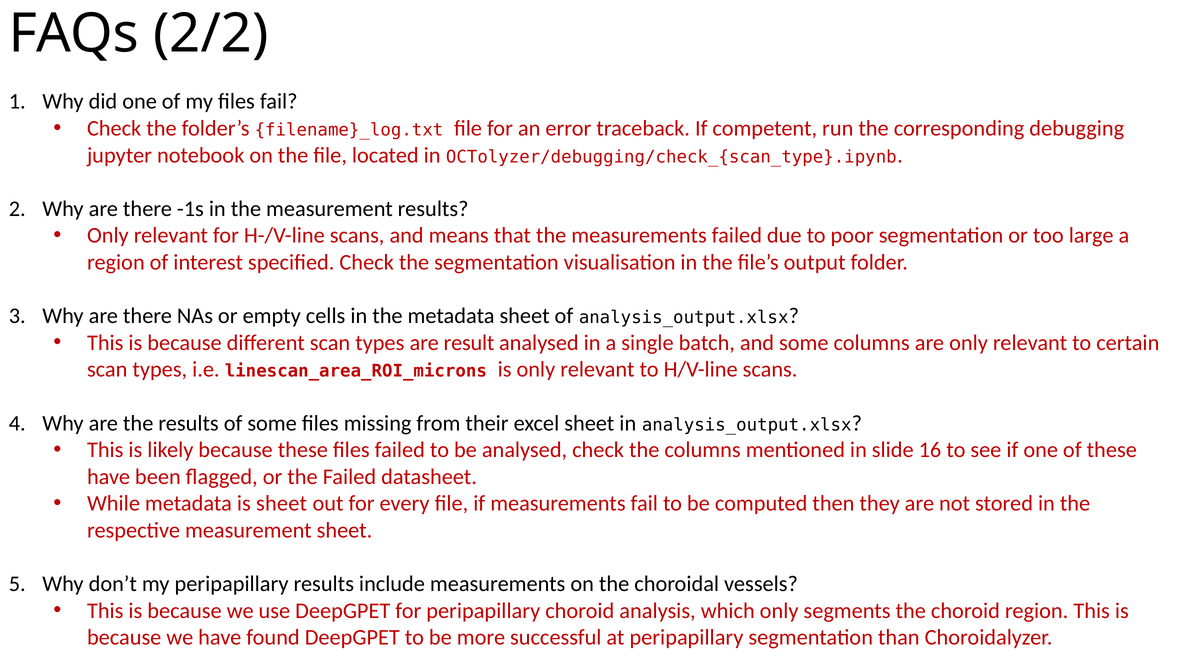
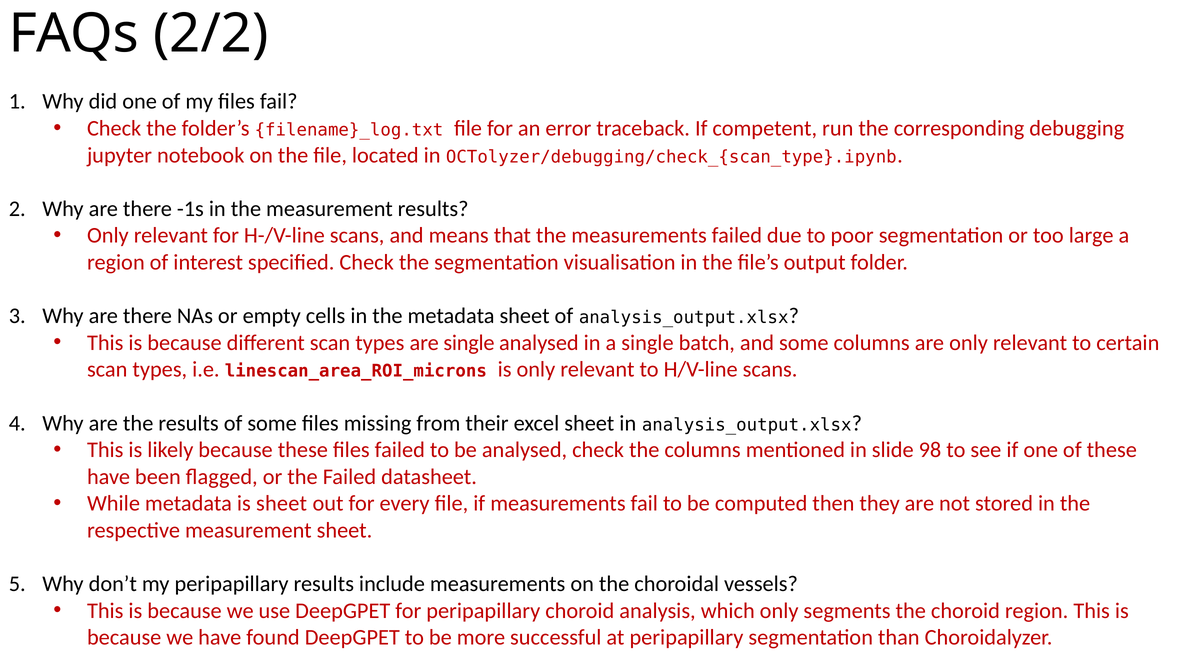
are result: result -> single
16: 16 -> 98
